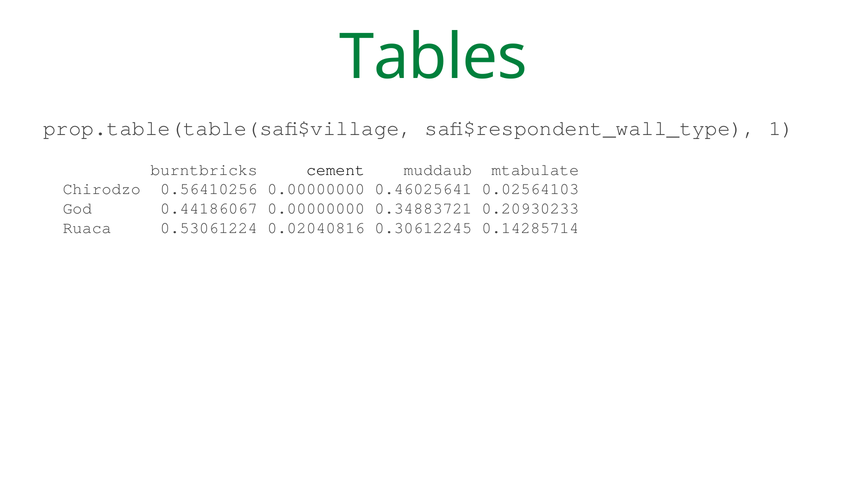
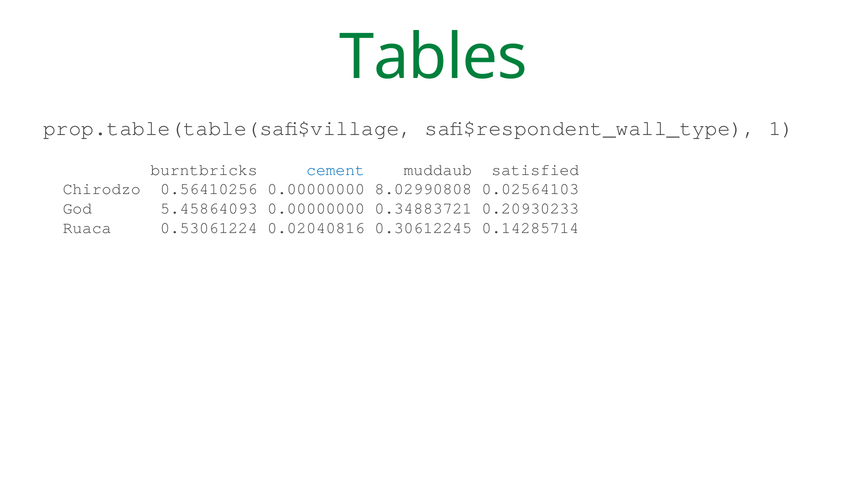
cement colour: black -> blue
mtabulate: mtabulate -> satisfied
0.46025641: 0.46025641 -> 8.02990808
0.44186067: 0.44186067 -> 5.45864093
